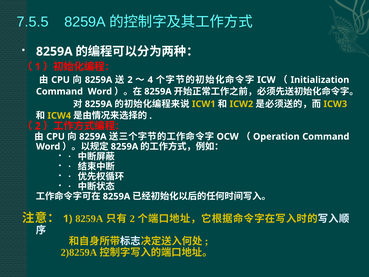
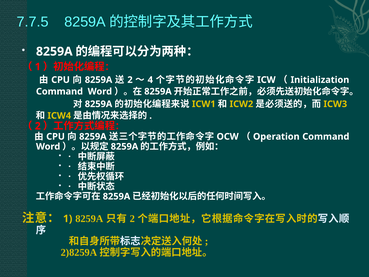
7.5.5: 7.5.5 -> 7.7.5
